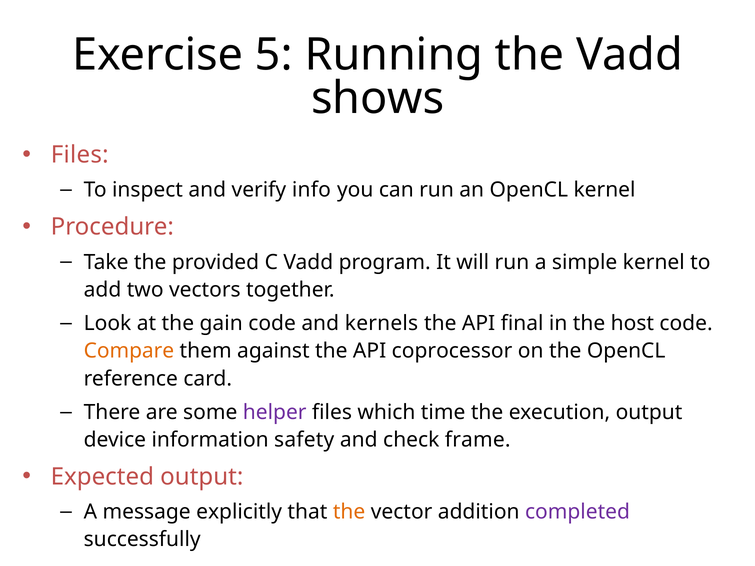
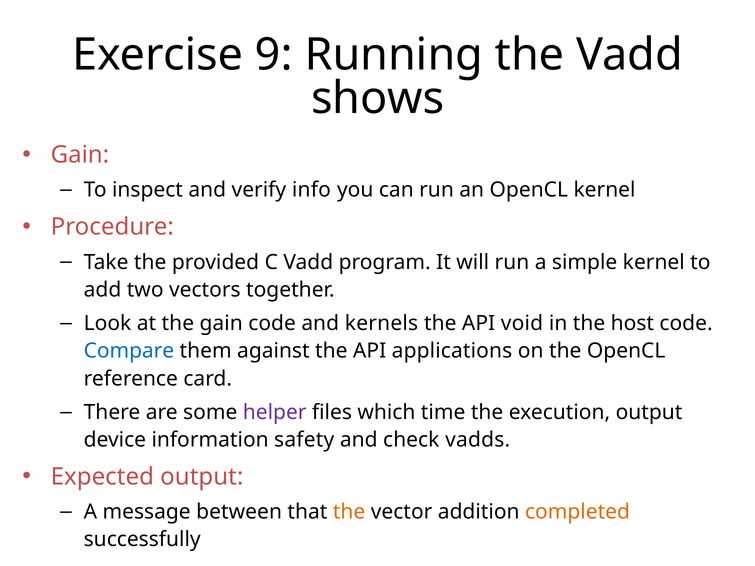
5: 5 -> 9
Files at (80, 155): Files -> Gain
final: final -> void
Compare colour: orange -> blue
coprocessor: coprocessor -> applications
frame: frame -> vadds
explicitly: explicitly -> between
completed colour: purple -> orange
